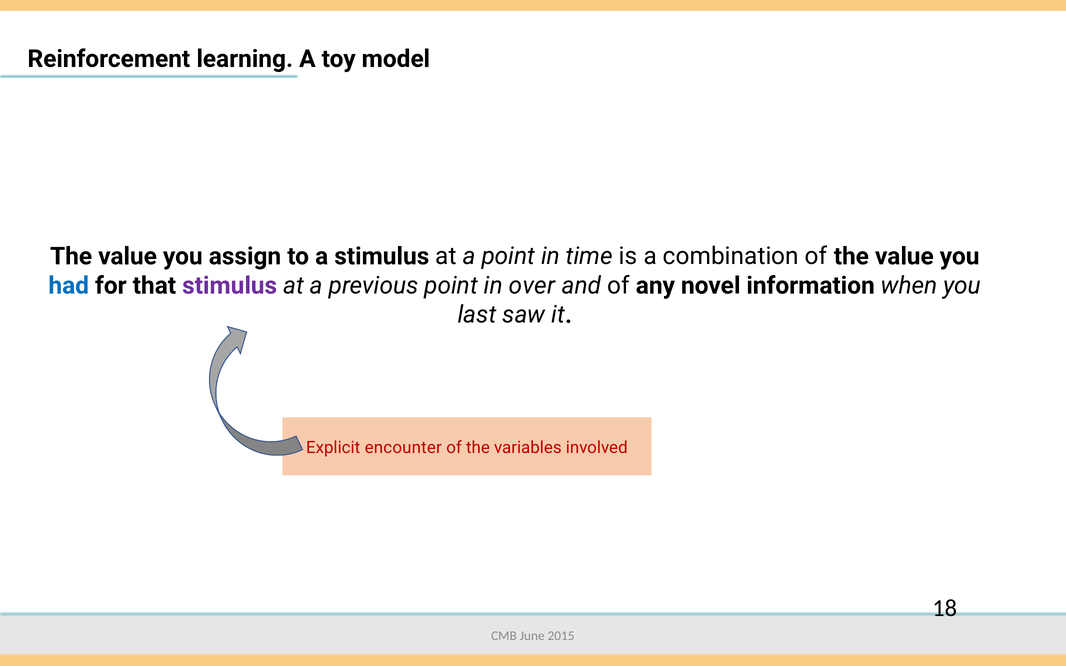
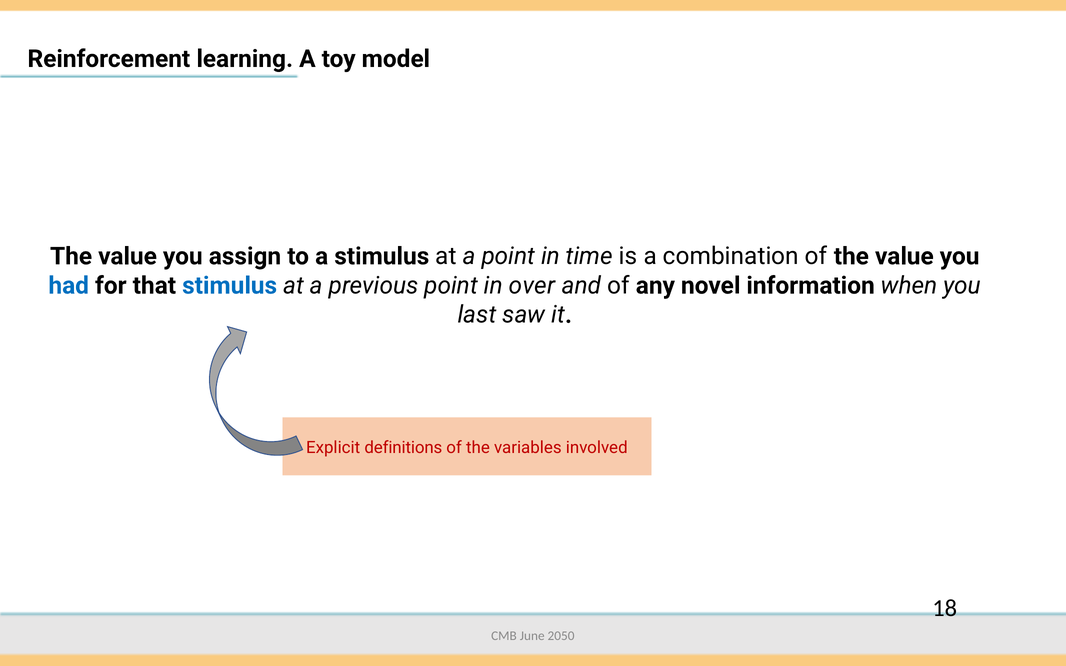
stimulus at (230, 286) colour: purple -> blue
encounter: encounter -> definitions
2015: 2015 -> 2050
